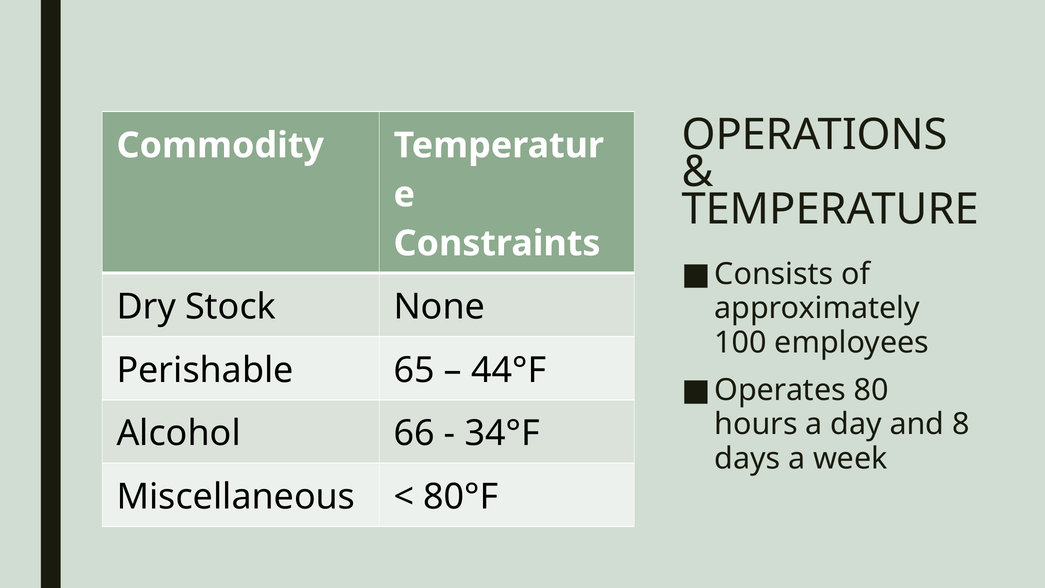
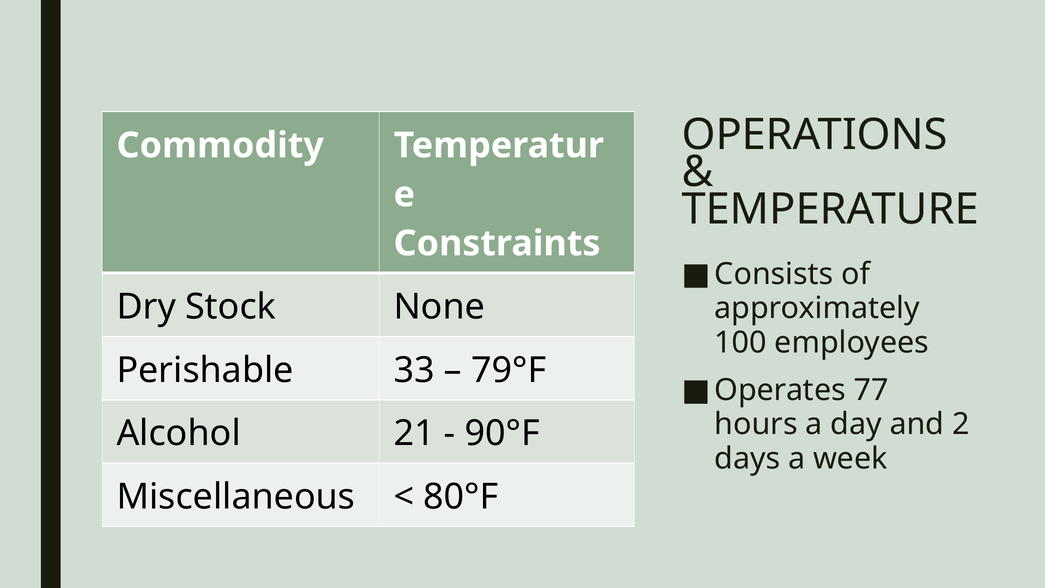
65: 65 -> 33
44°F: 44°F -> 79°F
80: 80 -> 77
8: 8 -> 2
66: 66 -> 21
34°F: 34°F -> 90°F
